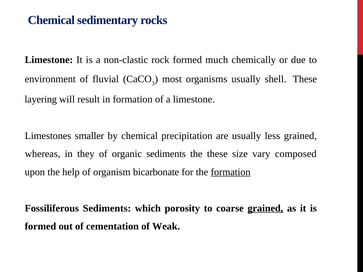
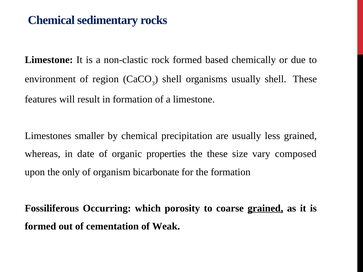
much: much -> based
fluvial: fluvial -> region
most at (172, 79): most -> shell
layering: layering -> features
they: they -> date
organic sediments: sediments -> properties
help: help -> only
formation at (231, 172) underline: present -> none
Fossiliferous Sediments: Sediments -> Occurring
